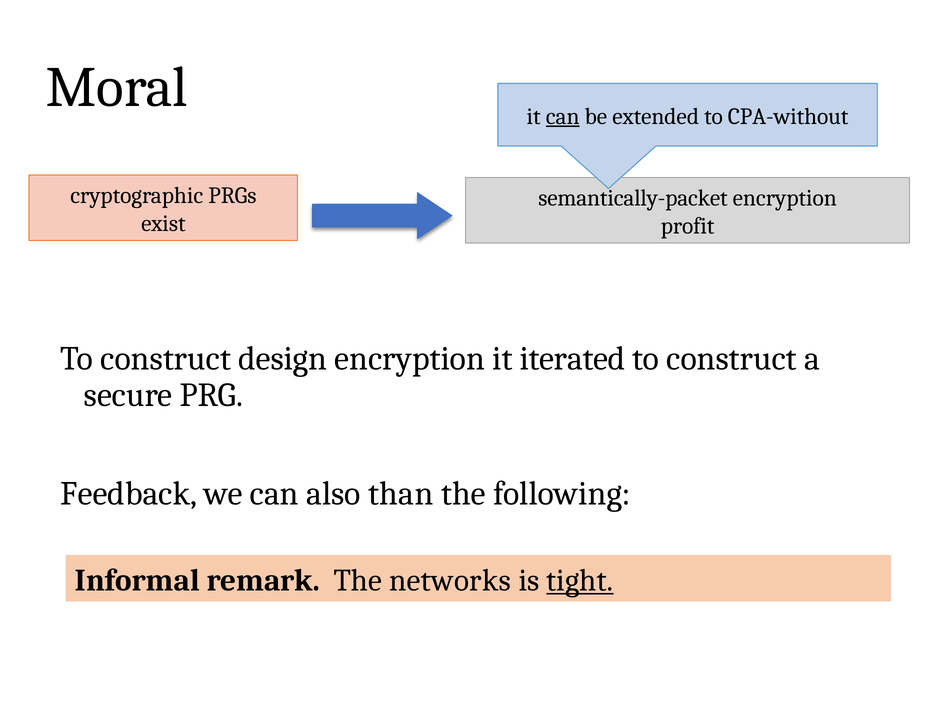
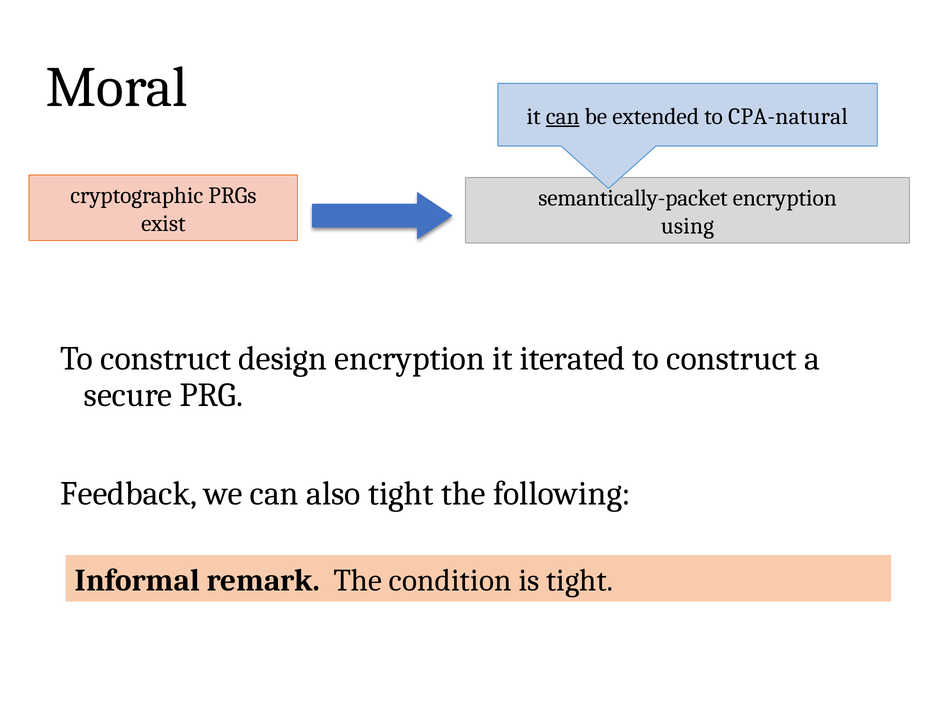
CPA-without: CPA-without -> CPA-natural
profit: profit -> using
also than: than -> tight
networks: networks -> condition
tight at (580, 581) underline: present -> none
